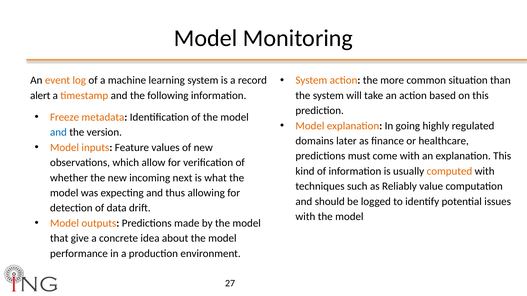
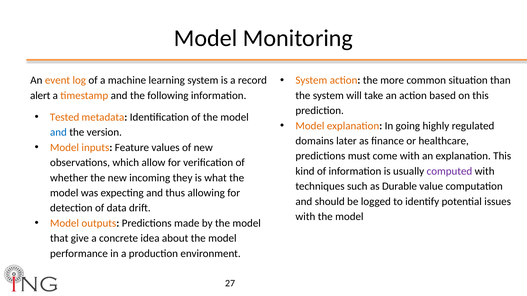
Freeze: Freeze -> Tested
computed colour: orange -> purple
next: next -> they
Reliably: Reliably -> Durable
